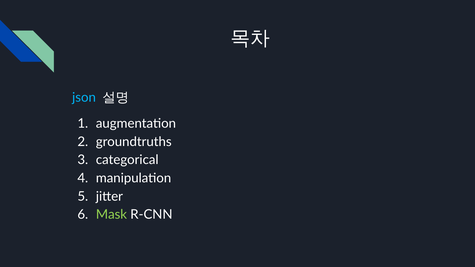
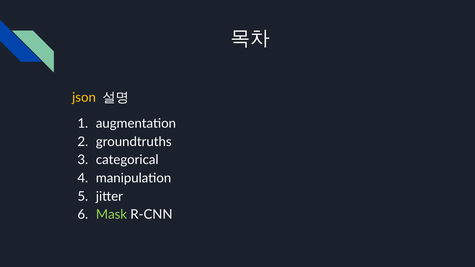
json colour: light blue -> yellow
